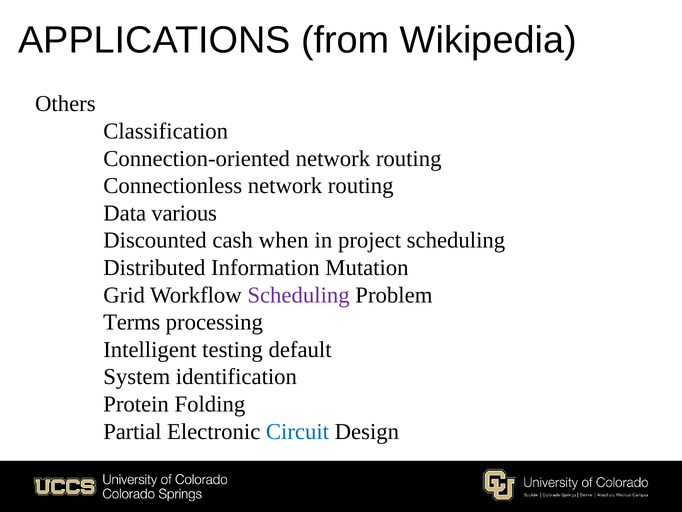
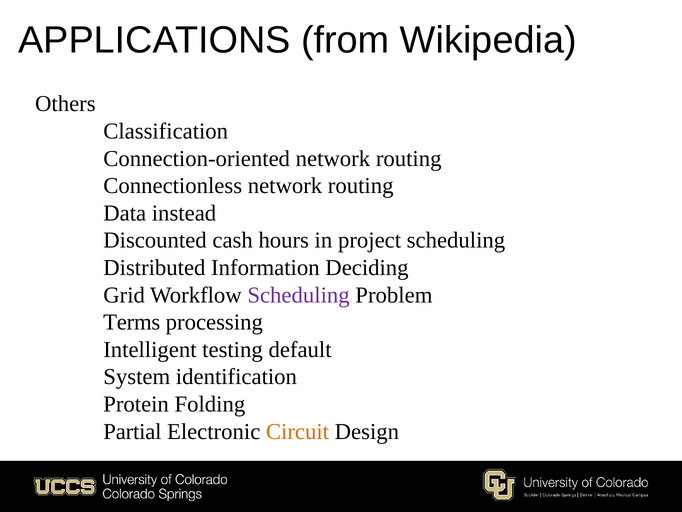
various: various -> instead
when: when -> hours
Mutation: Mutation -> Deciding
Circuit colour: blue -> orange
